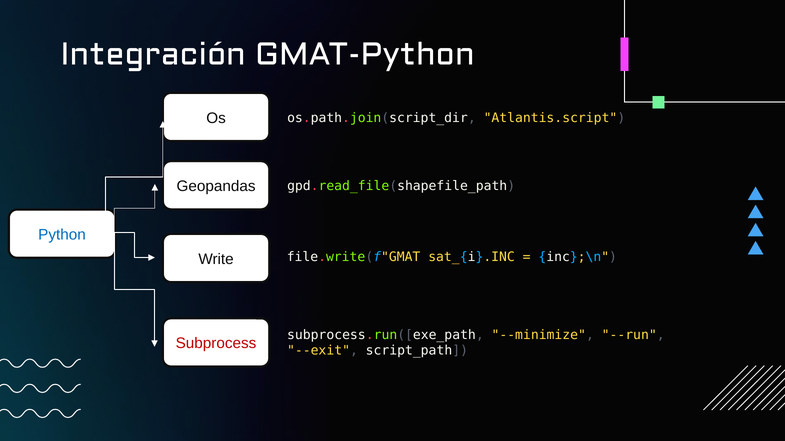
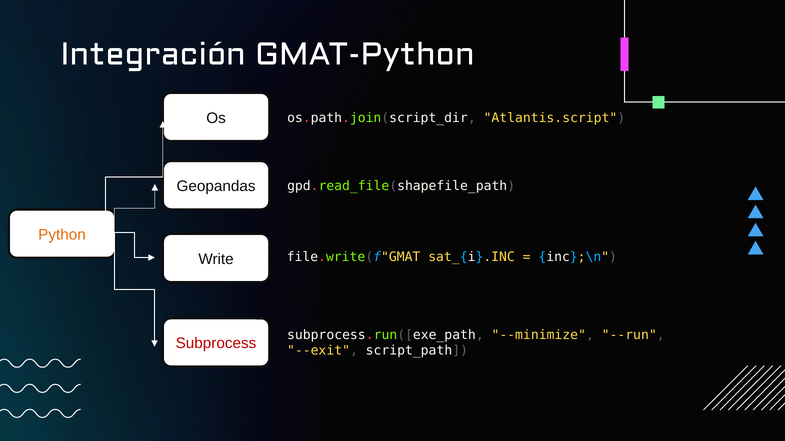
Python colour: blue -> orange
